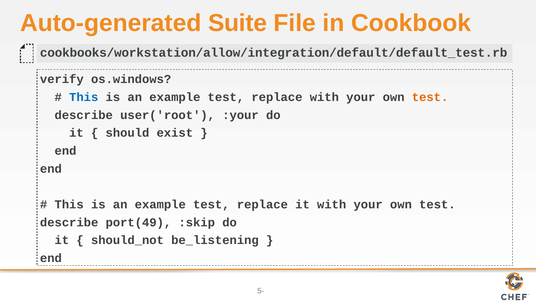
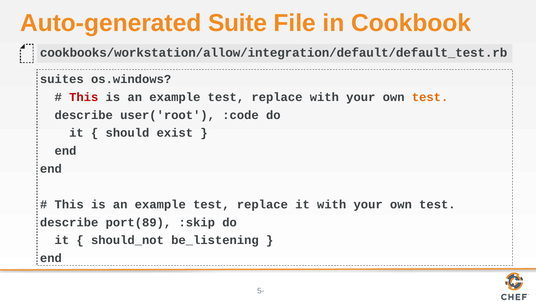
verify: verify -> suites
This at (84, 97) colour: blue -> red
:your: :your -> :code
port(49: port(49 -> port(89
